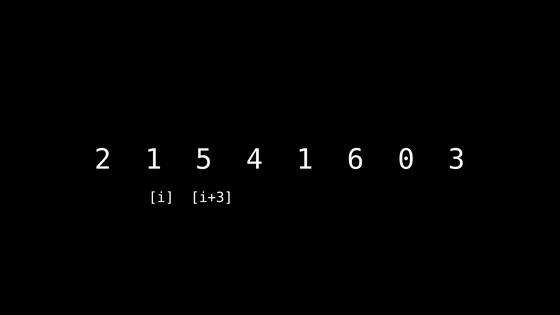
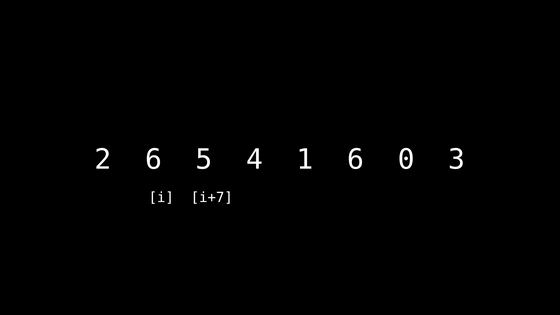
2 1: 1 -> 6
i+3: i+3 -> i+7
